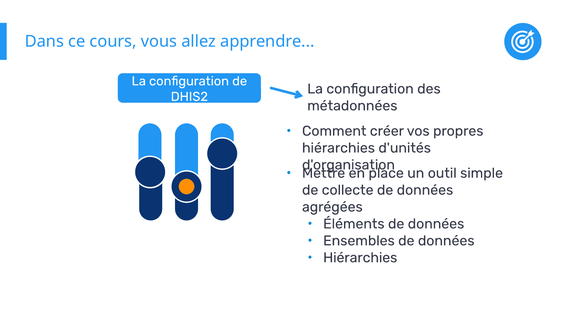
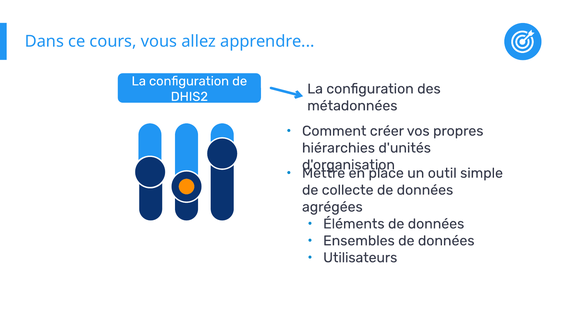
Hiérarchies at (360, 258): Hiérarchies -> Utilisateurs
